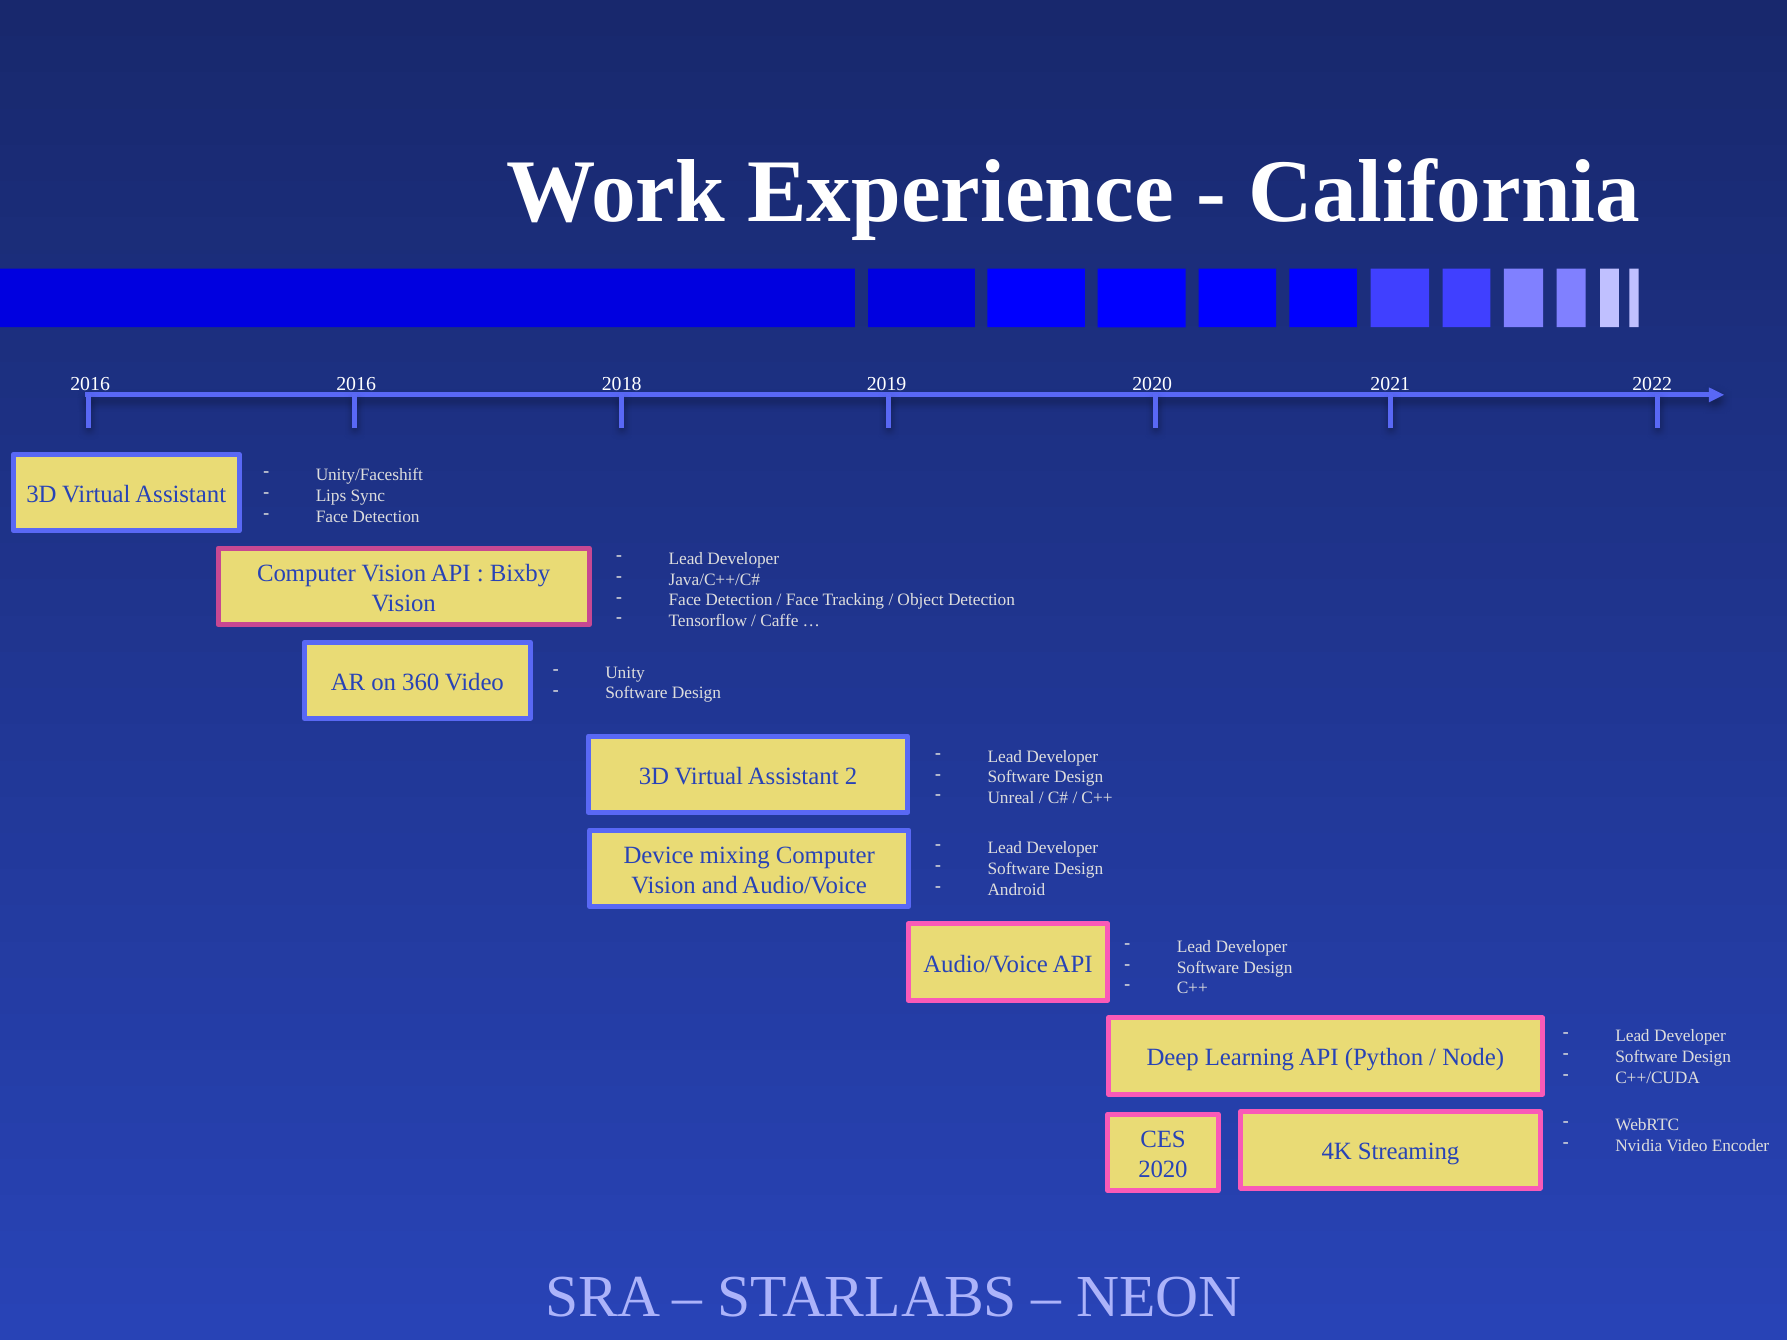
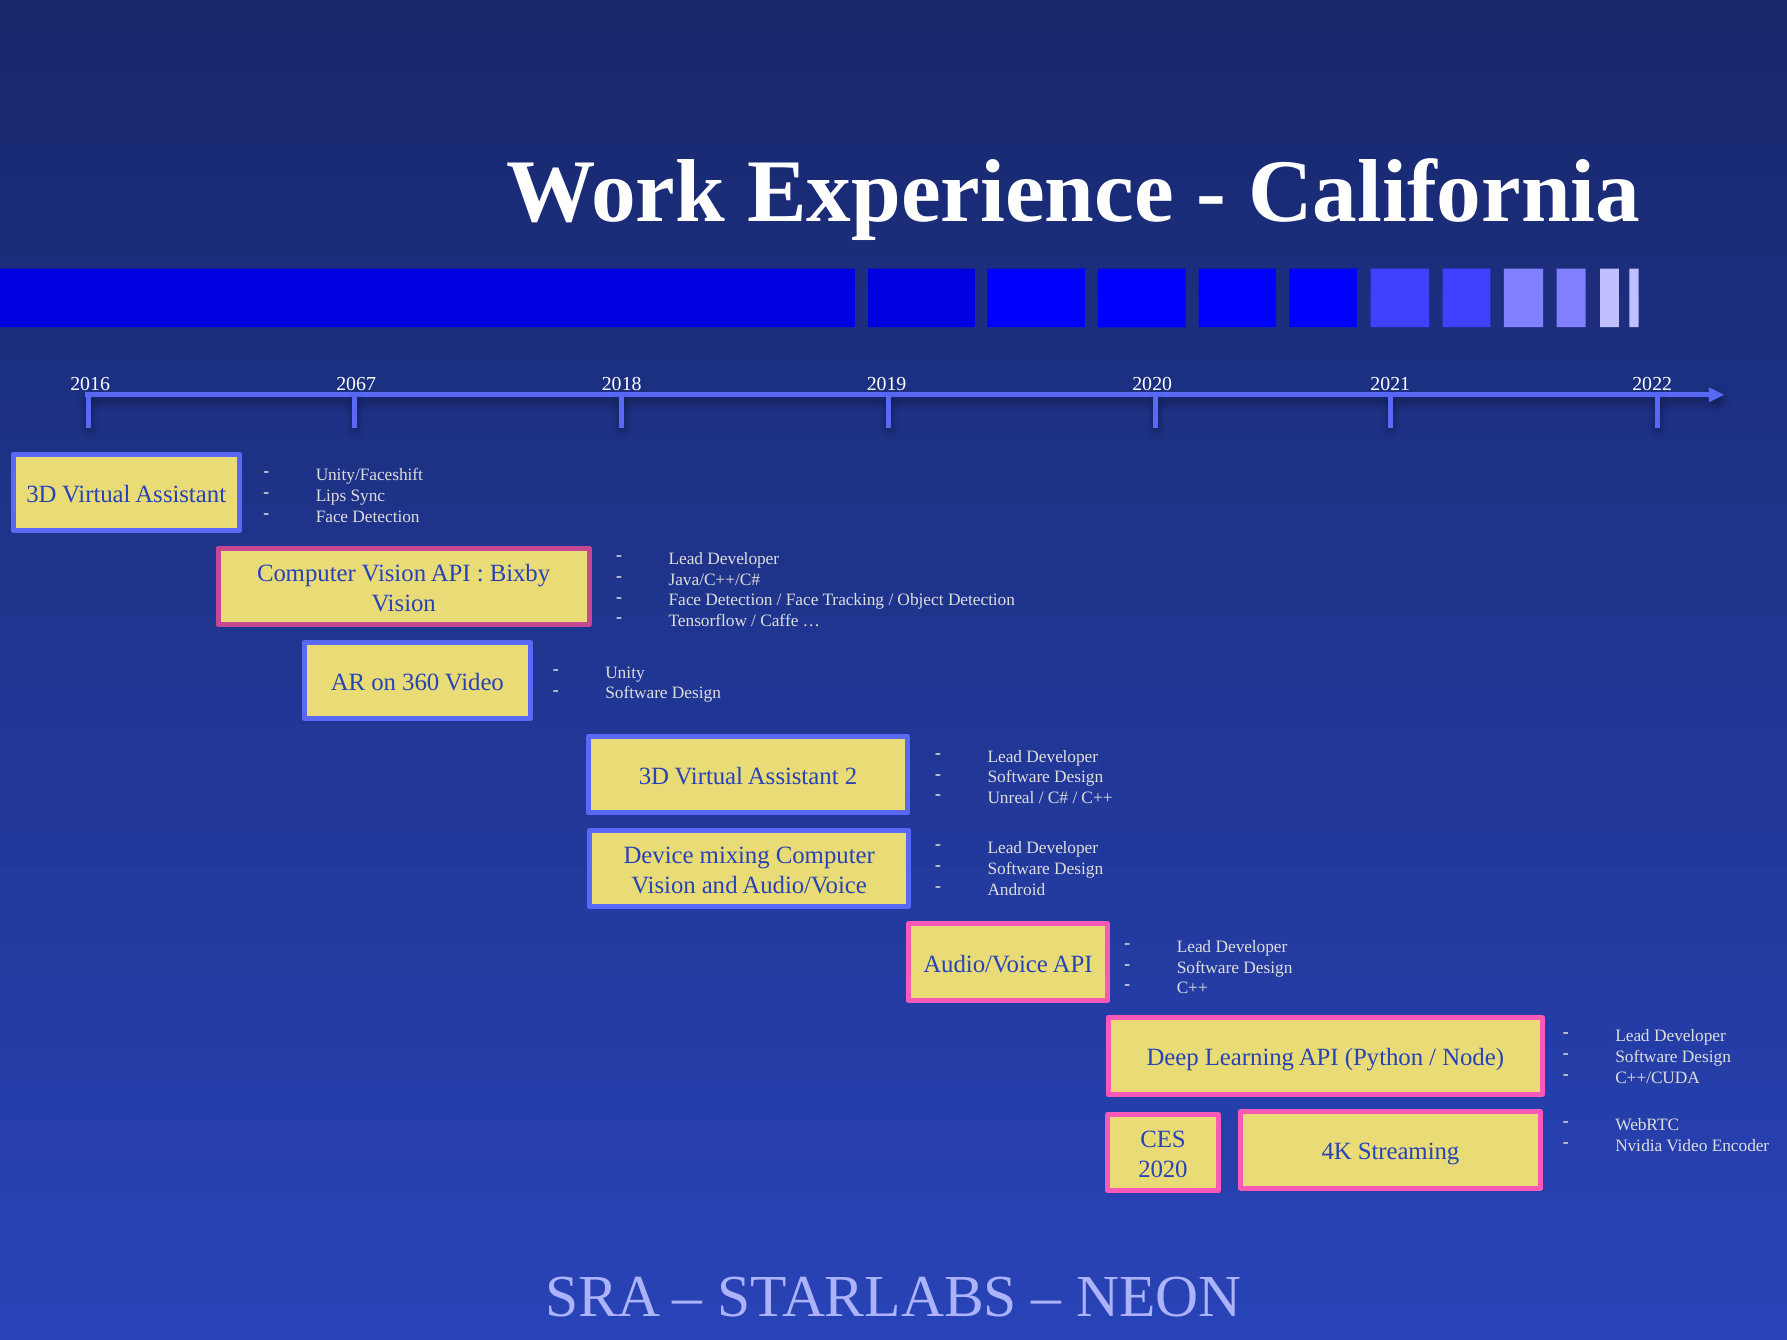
2016 2016: 2016 -> 2067
